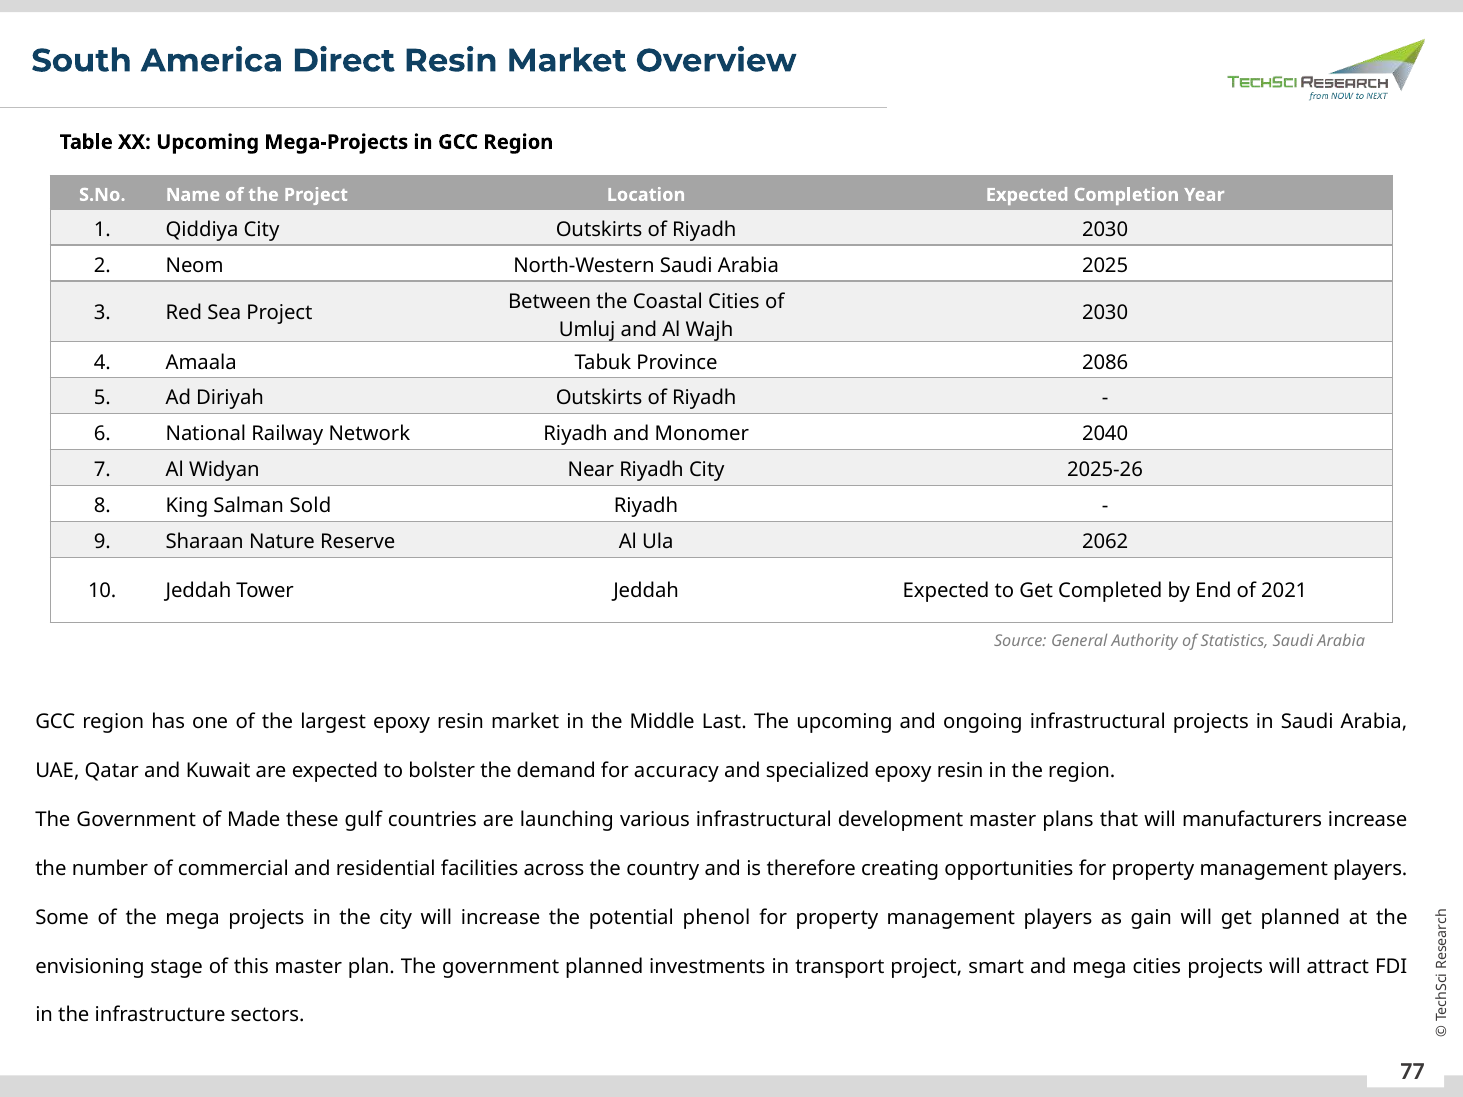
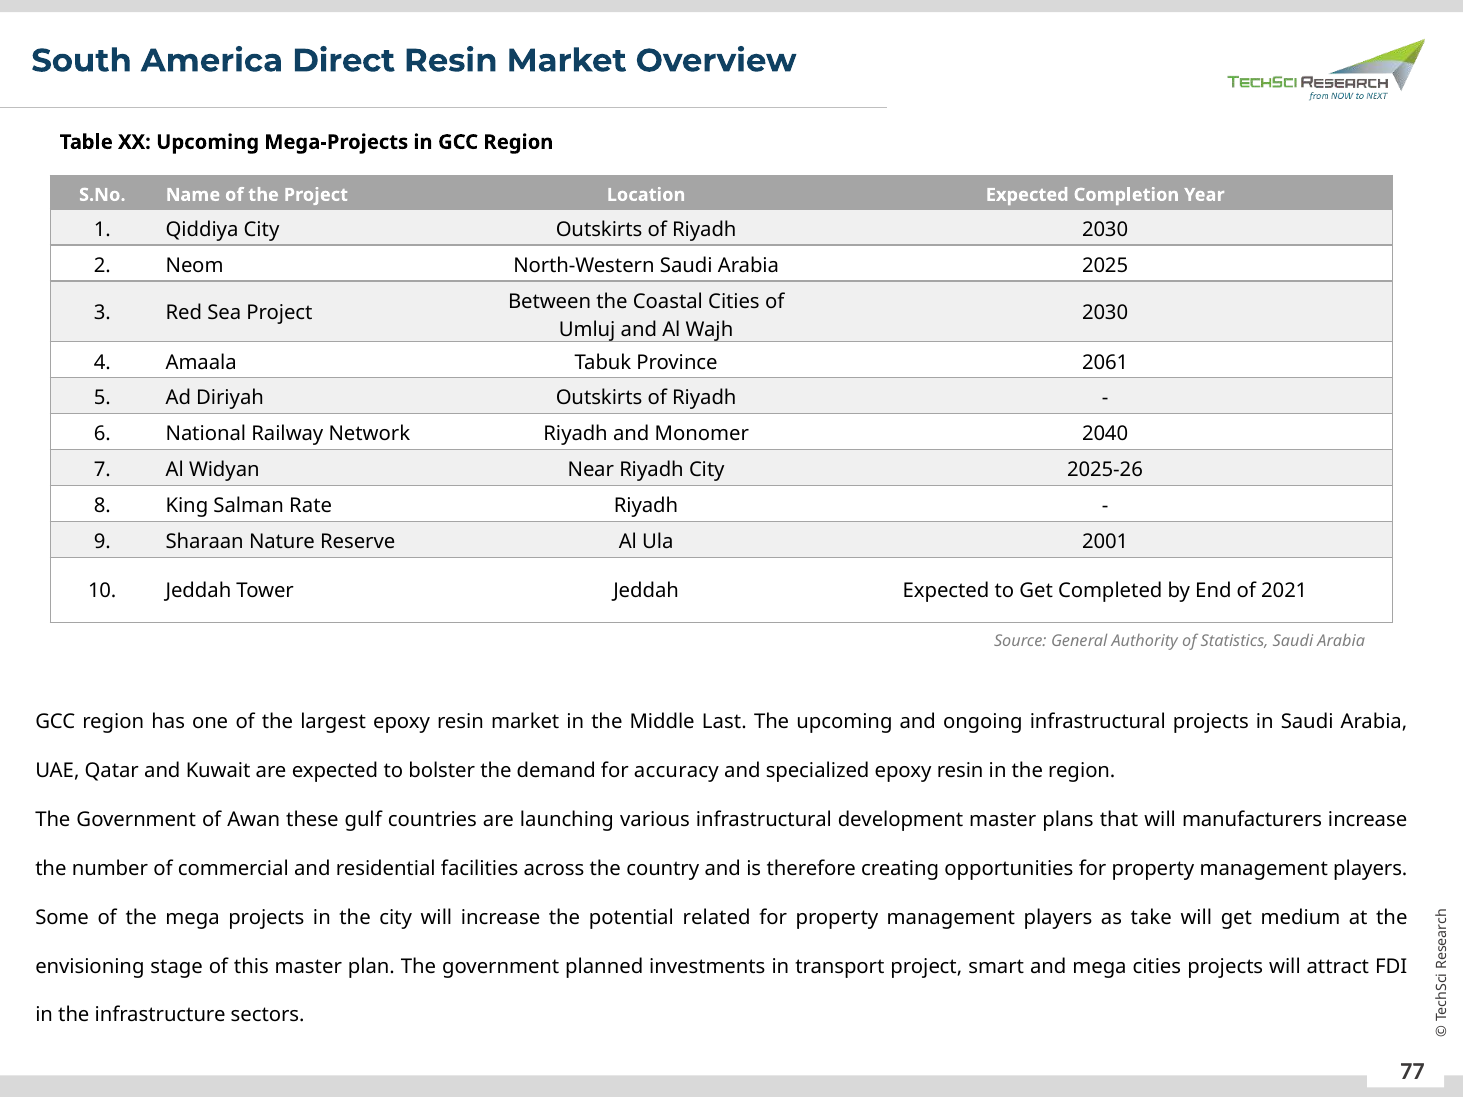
2086: 2086 -> 2061
Sold: Sold -> Rate
2062: 2062 -> 2001
Made: Made -> Awan
phenol: phenol -> related
gain: gain -> take
get planned: planned -> medium
